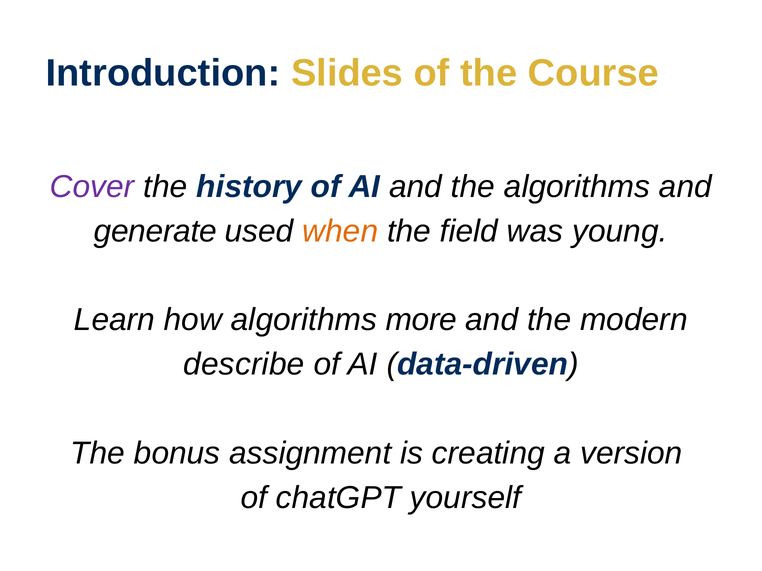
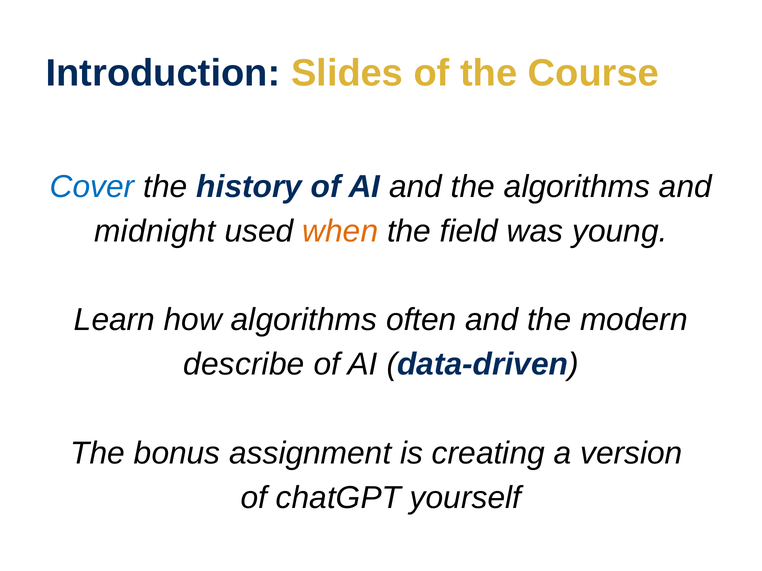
Cover colour: purple -> blue
generate: generate -> midnight
more: more -> often
